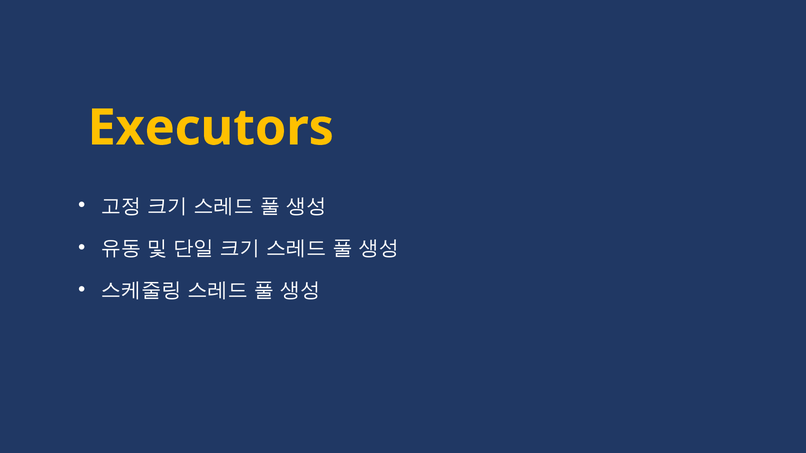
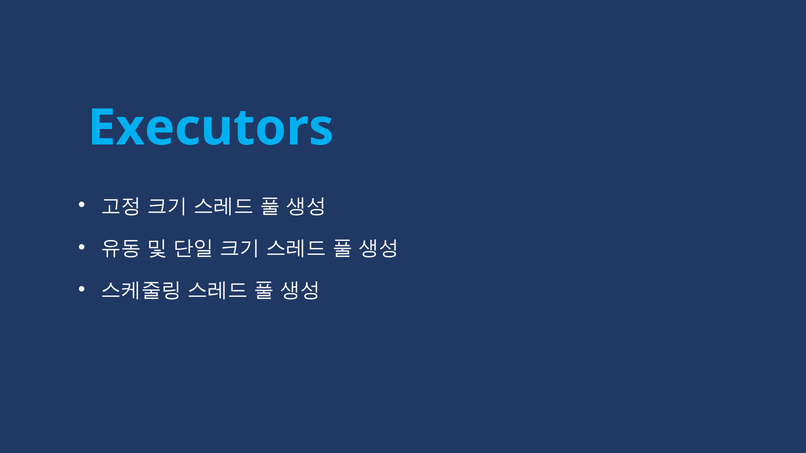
Executors colour: yellow -> light blue
